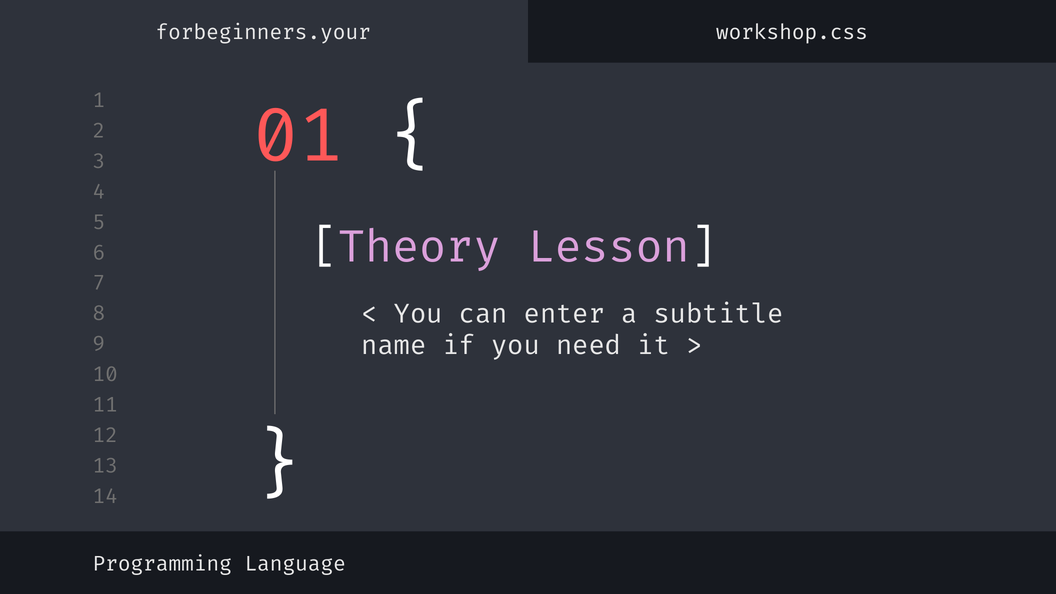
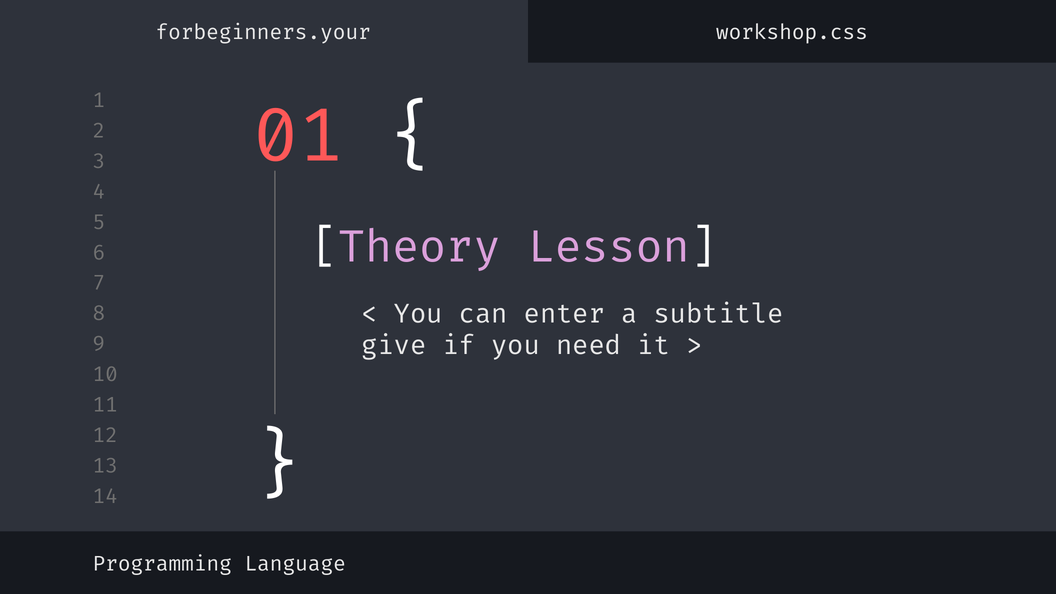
name: name -> give
